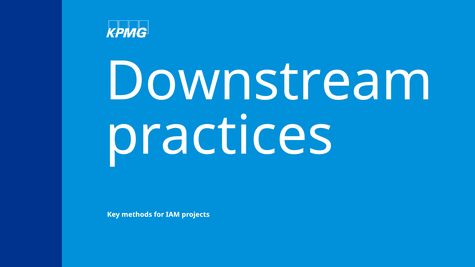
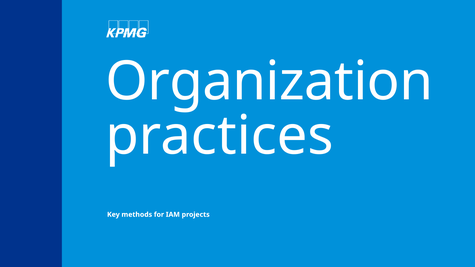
Downstream: Downstream -> Organization
